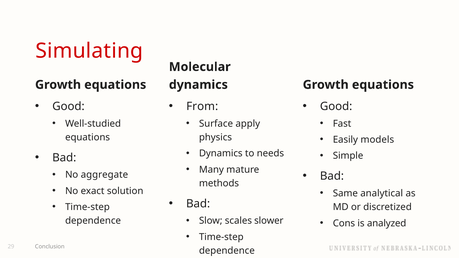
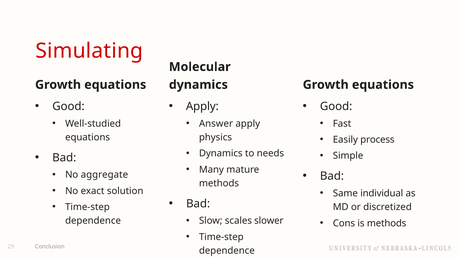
From at (202, 106): From -> Apply
Surface: Surface -> Answer
models: models -> process
analytical: analytical -> individual
is analyzed: analyzed -> methods
